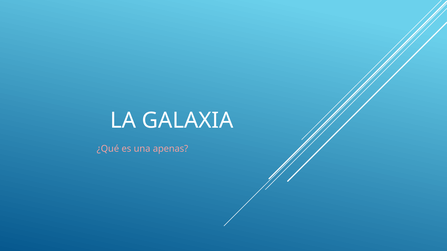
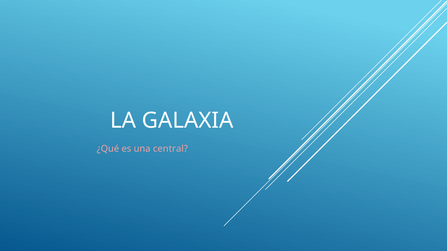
apenas: apenas -> central
